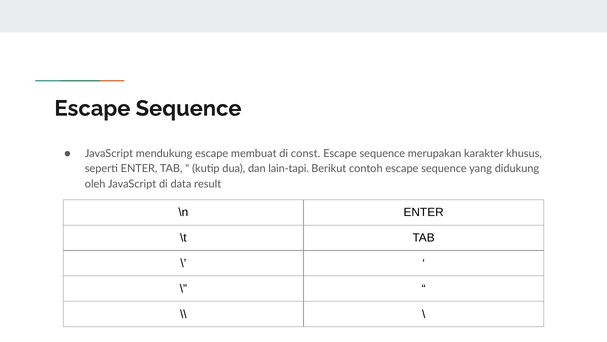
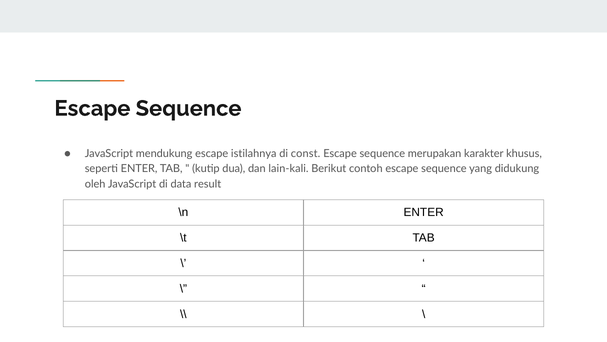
membuat: membuat -> istilahnya
lain-tapi: lain-tapi -> lain-kali
